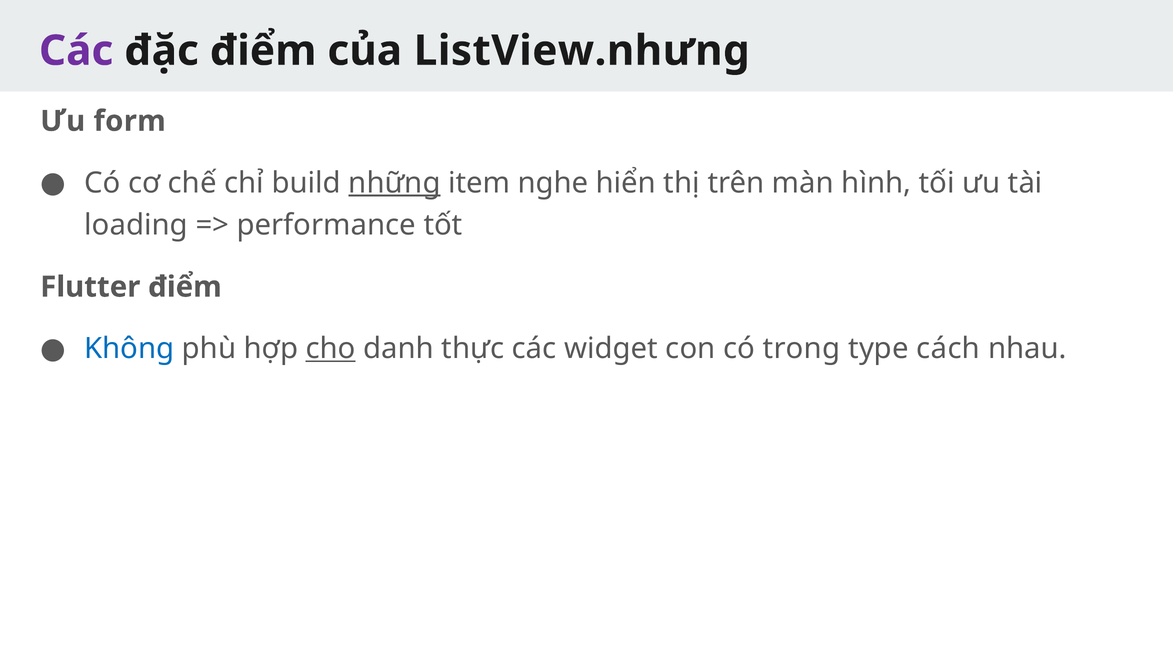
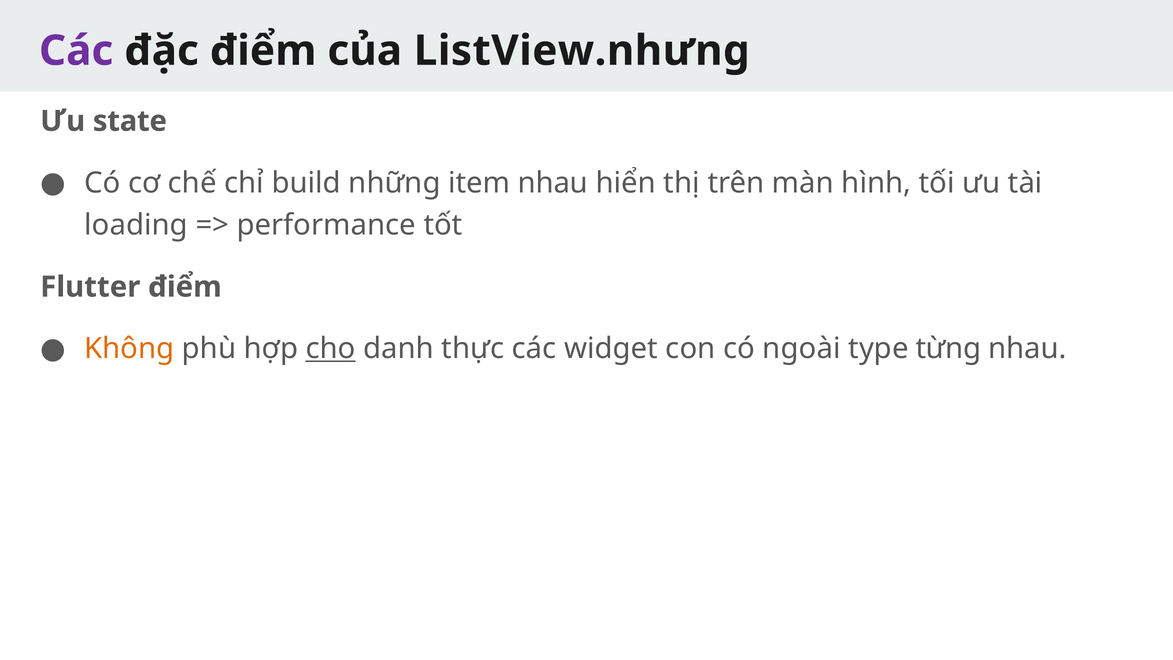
form: form -> state
những underline: present -> none
item nghe: nghe -> nhau
Không colour: blue -> orange
trong: trong -> ngoài
cách: cách -> từng
